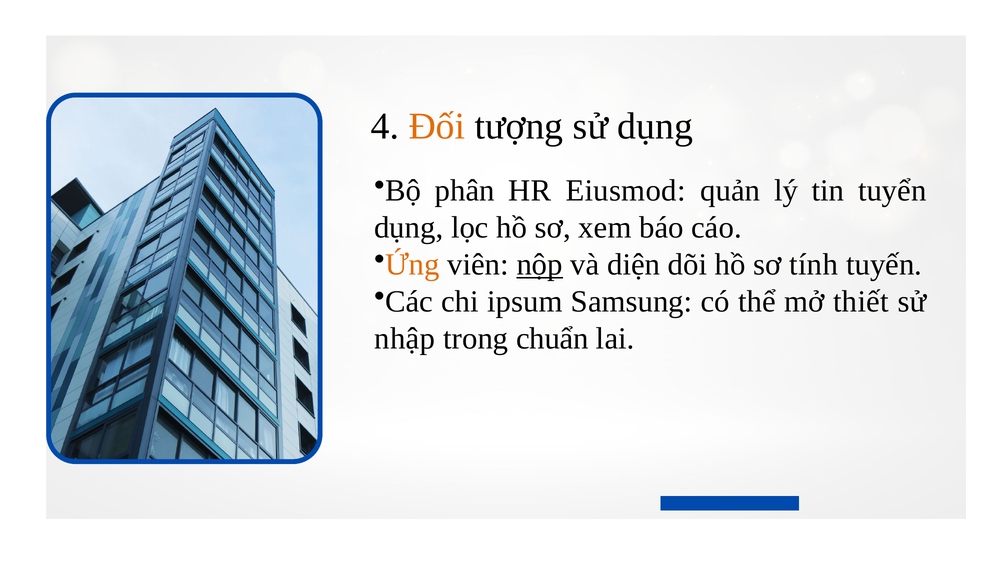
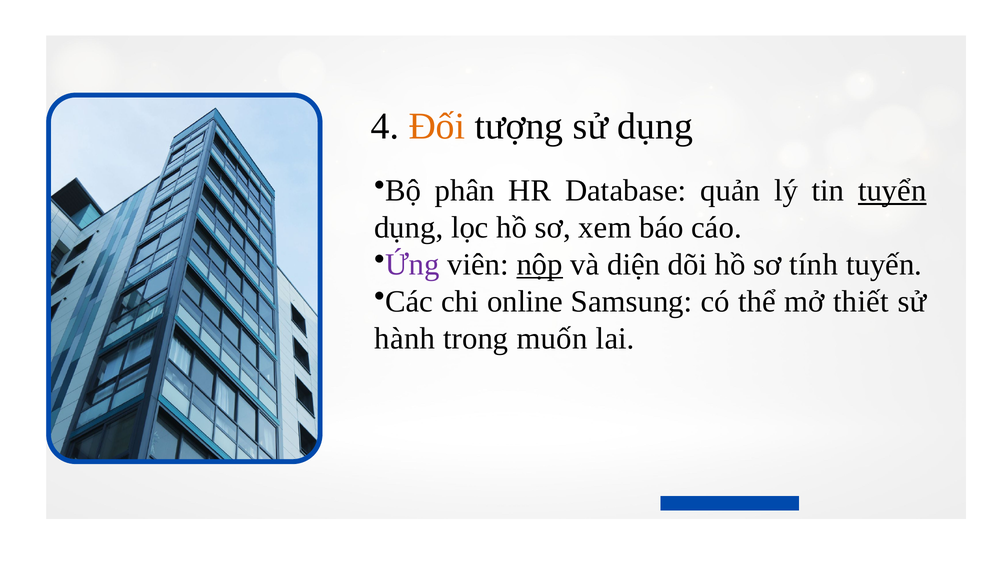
Eiusmod: Eiusmod -> Database
tuyển underline: none -> present
Ứng colour: orange -> purple
ipsum: ipsum -> online
nhập: nhập -> hành
chuẩn: chuẩn -> muốn
